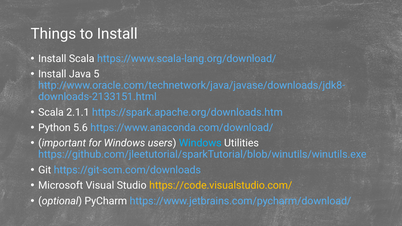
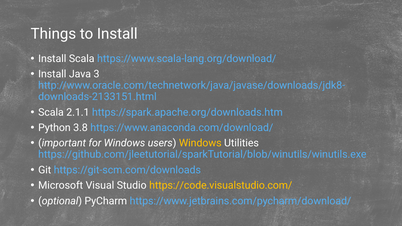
5: 5 -> 3
5.6: 5.6 -> 3.8
Windows at (200, 143) colour: light blue -> yellow
